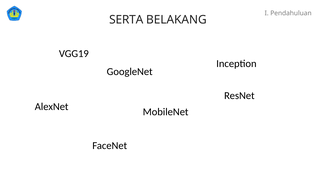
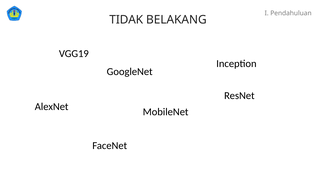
SERTA: SERTA -> TIDAK
